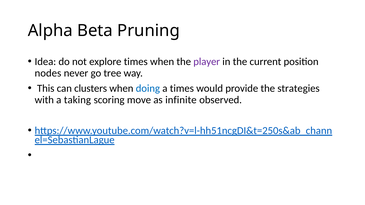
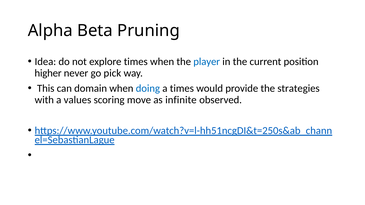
player colour: purple -> blue
nodes: nodes -> higher
tree: tree -> pick
clusters: clusters -> domain
taking: taking -> values
